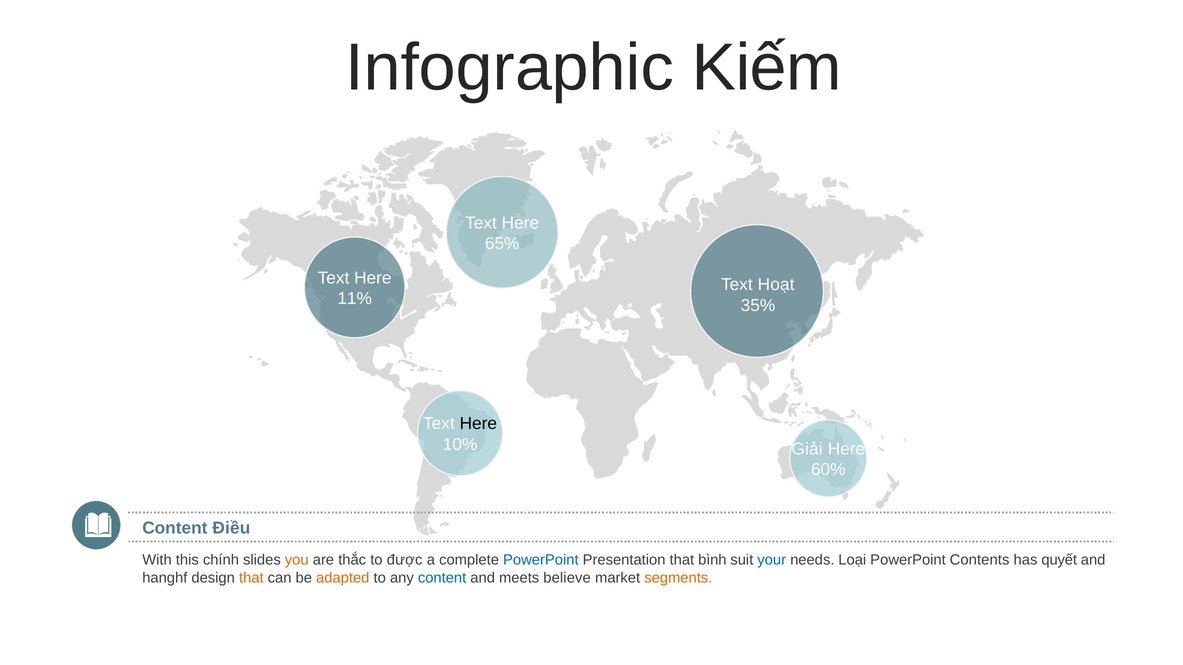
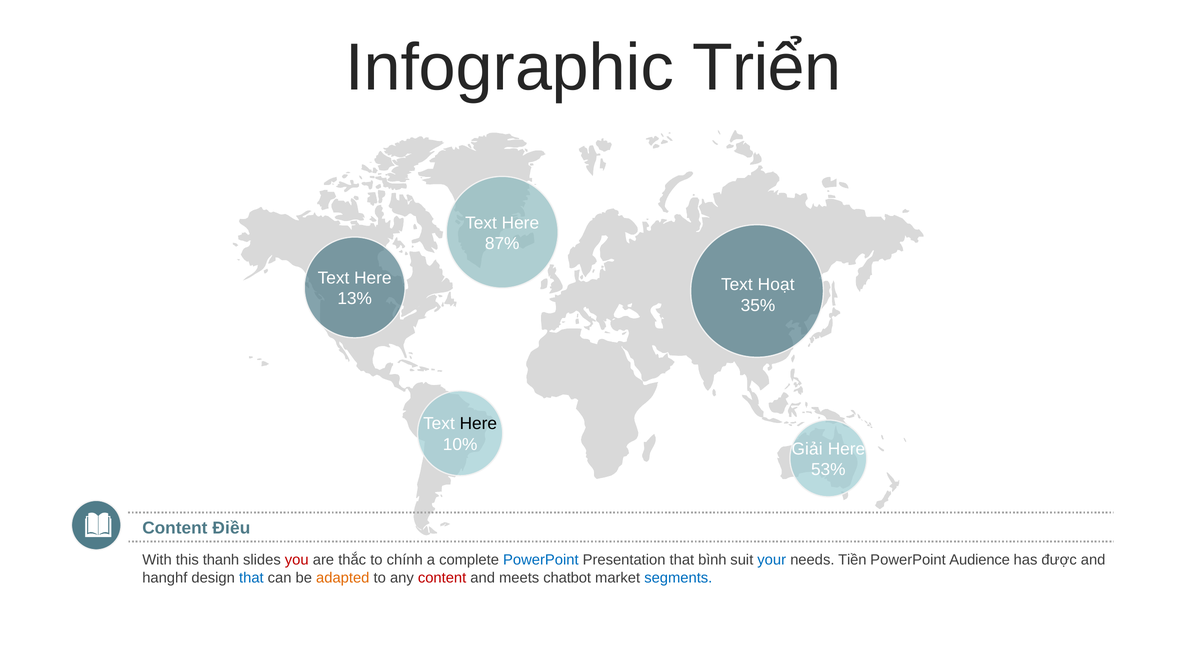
Kiếm: Kiếm -> Triển
65%: 65% -> 87%
11%: 11% -> 13%
60%: 60% -> 53%
chính: chính -> thanh
you colour: orange -> red
được: được -> chính
Loại: Loại -> Tiền
Contents: Contents -> Audience
quyết: quyết -> được
that at (251, 578) colour: orange -> blue
content at (442, 578) colour: blue -> red
believe: believe -> chatbot
segments colour: orange -> blue
